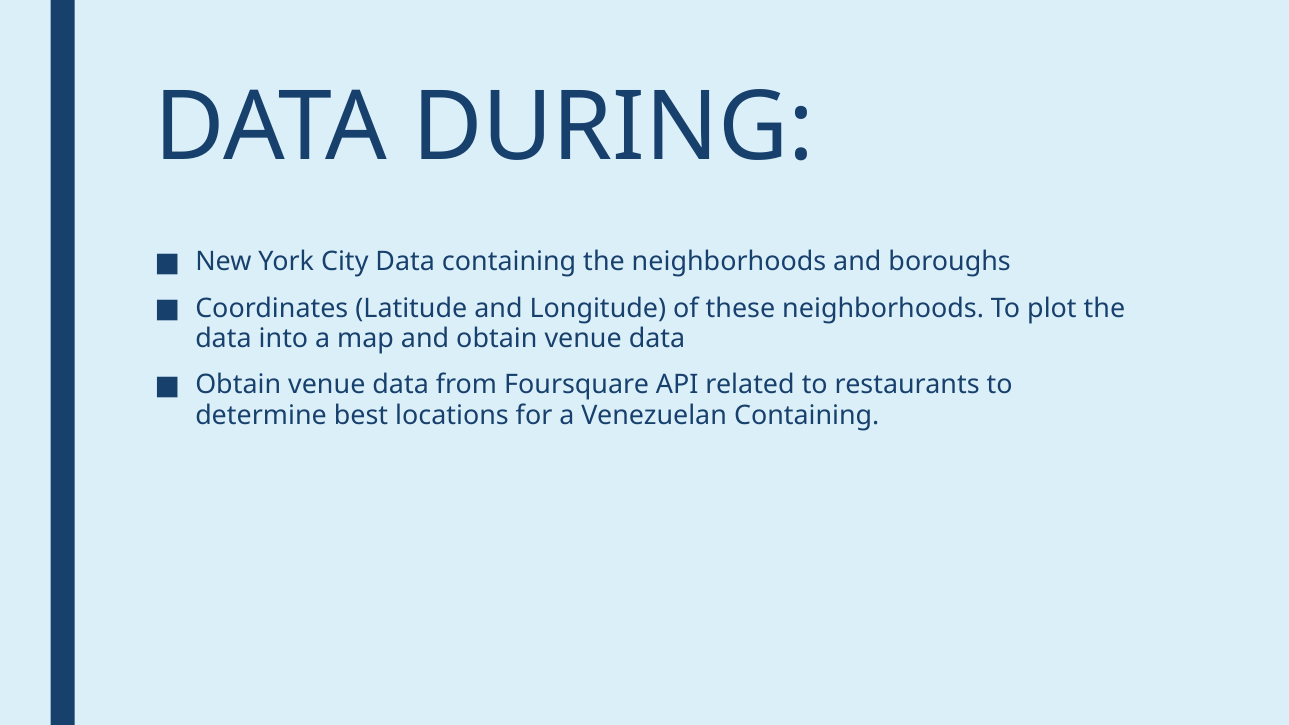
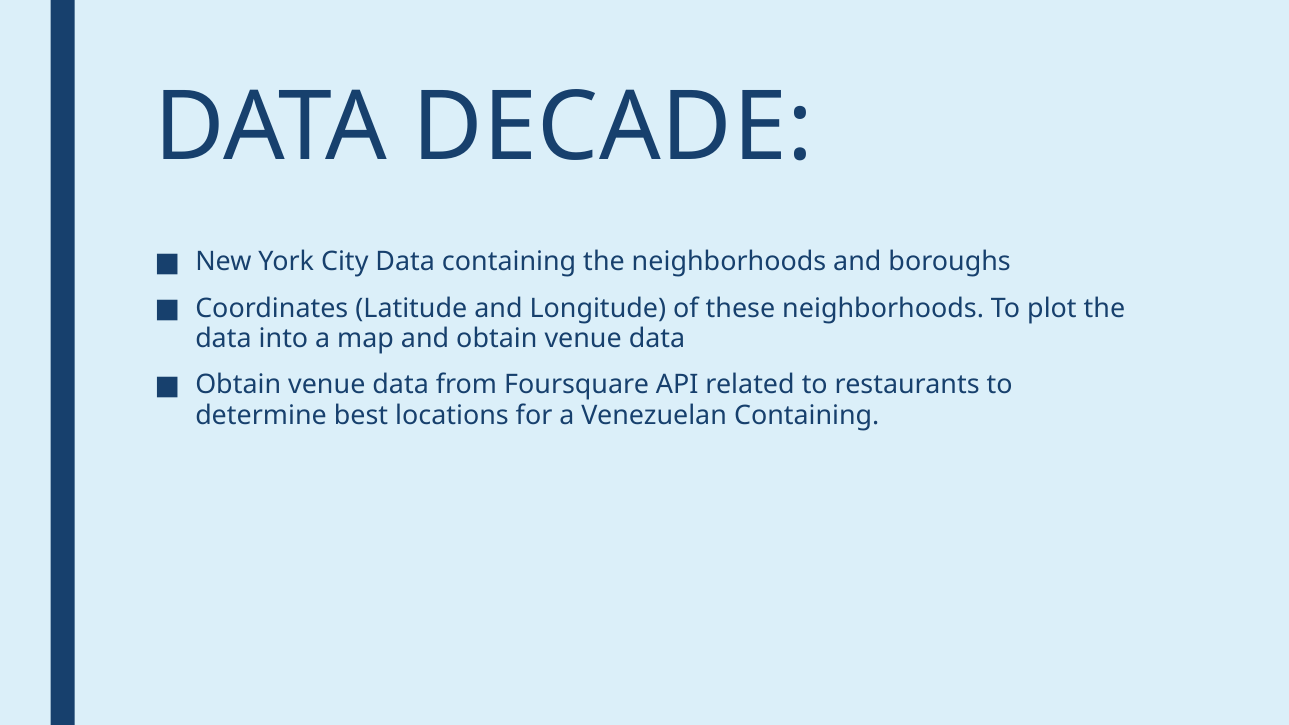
DURING: DURING -> DECADE
